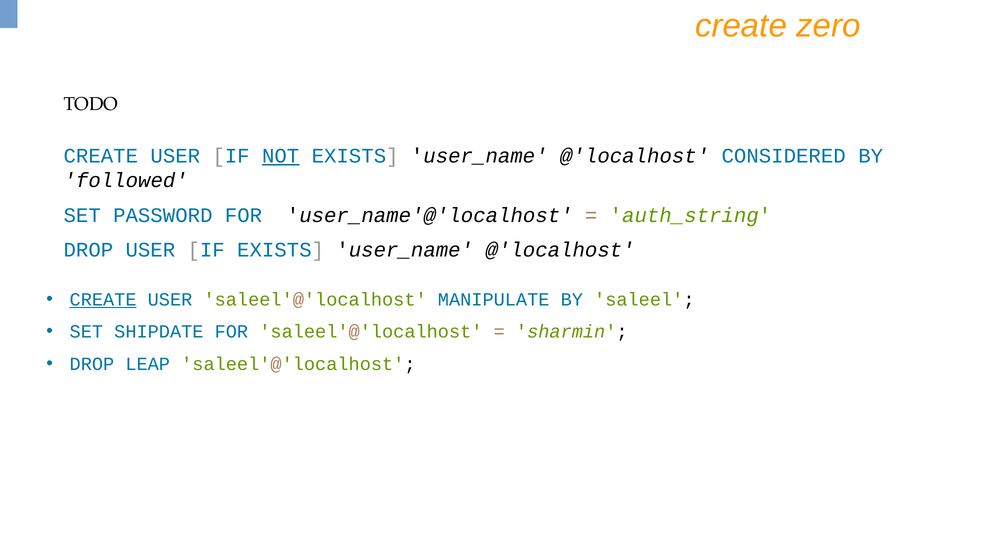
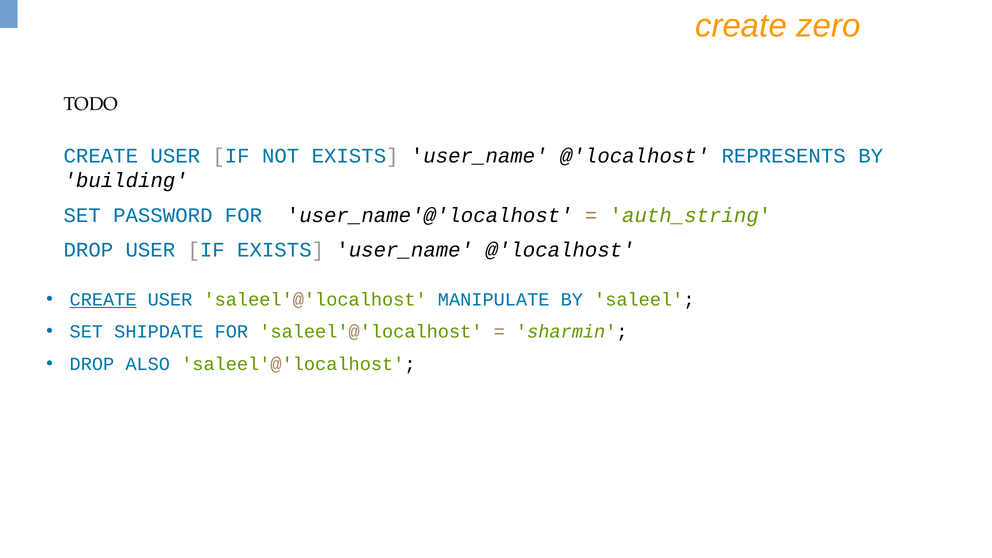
NOT underline: present -> none
CONSIDERED: CONSIDERED -> REPRESENTS
followed: followed -> building
LEAP: LEAP -> ALSO
